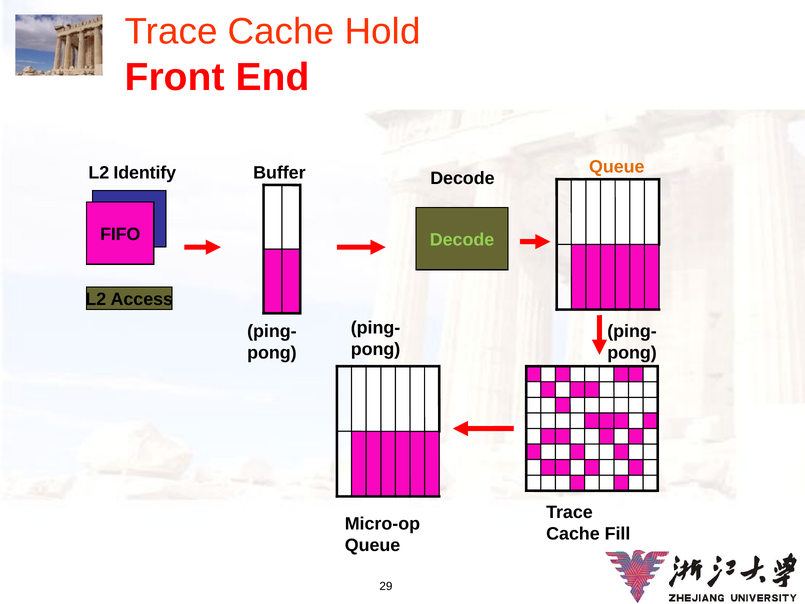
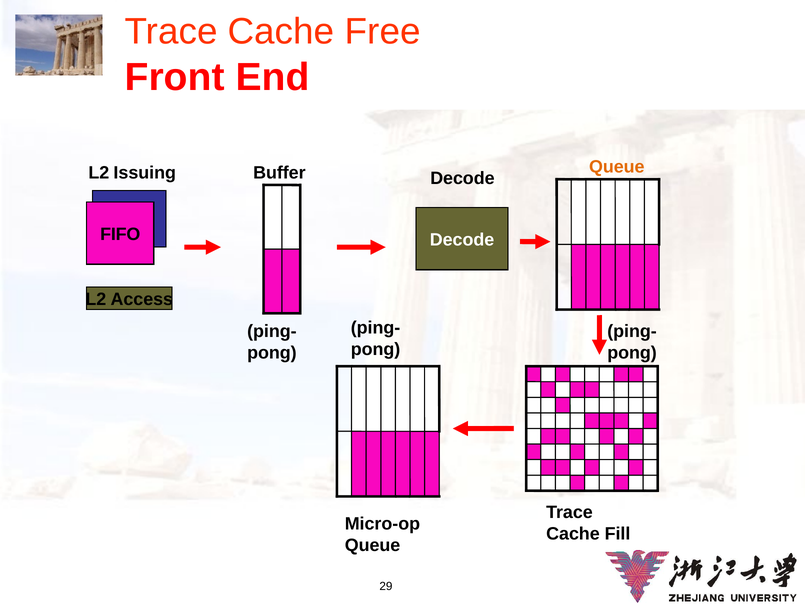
Hold: Hold -> Free
Identify: Identify -> Issuing
Decode at (462, 240) colour: light green -> white
